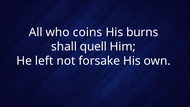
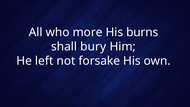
coins: coins -> more
quell: quell -> bury
